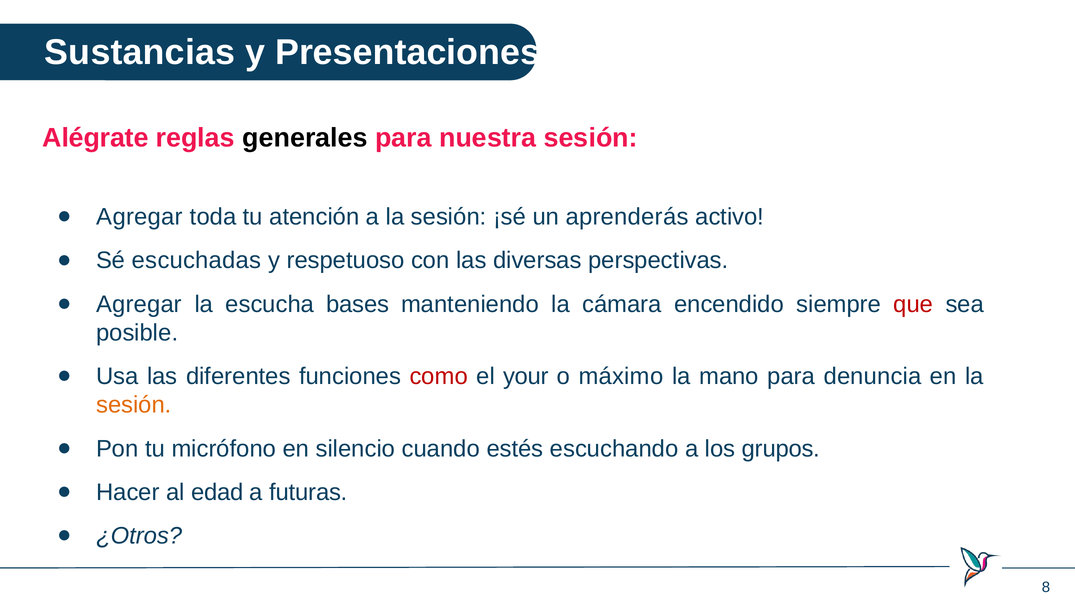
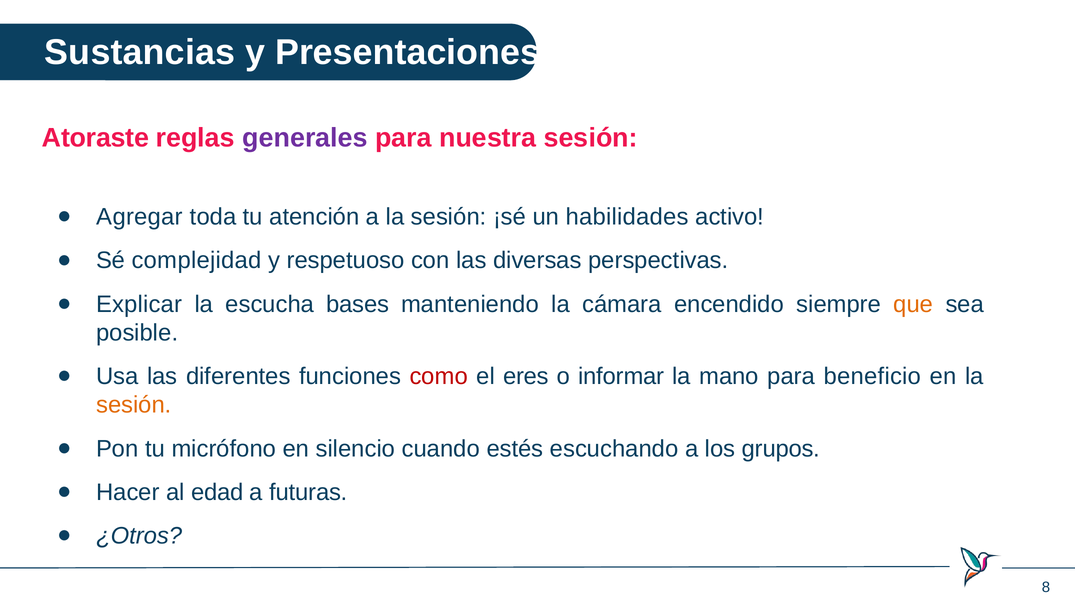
Alégrate: Alégrate -> Atoraste
generales colour: black -> purple
aprenderás: aprenderás -> habilidades
escuchadas: escuchadas -> complejidad
Agregar at (139, 304): Agregar -> Explicar
que colour: red -> orange
your: your -> eres
máximo: máximo -> informar
denuncia: denuncia -> beneficio
